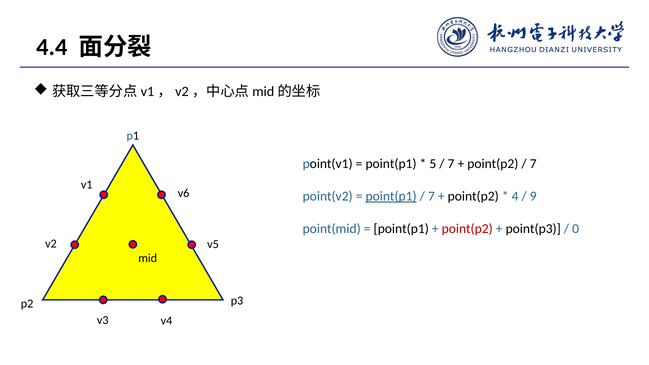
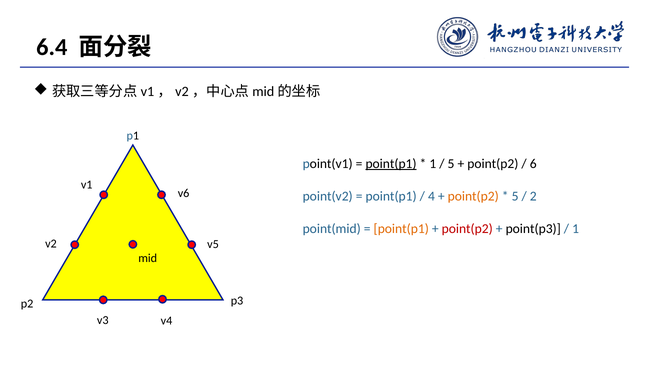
4.4: 4.4 -> 6.4
point(p1 at (391, 164) underline: none -> present
5 at (433, 164): 5 -> 1
7 at (451, 164): 7 -> 5
7 at (533, 164): 7 -> 6
point(p1 at (391, 196) underline: present -> none
7 at (431, 196): 7 -> 4
point(p2 at (473, 196) colour: black -> orange
4 at (515, 196): 4 -> 5
9: 9 -> 2
point(p1 at (401, 229) colour: black -> orange
0 at (576, 229): 0 -> 1
